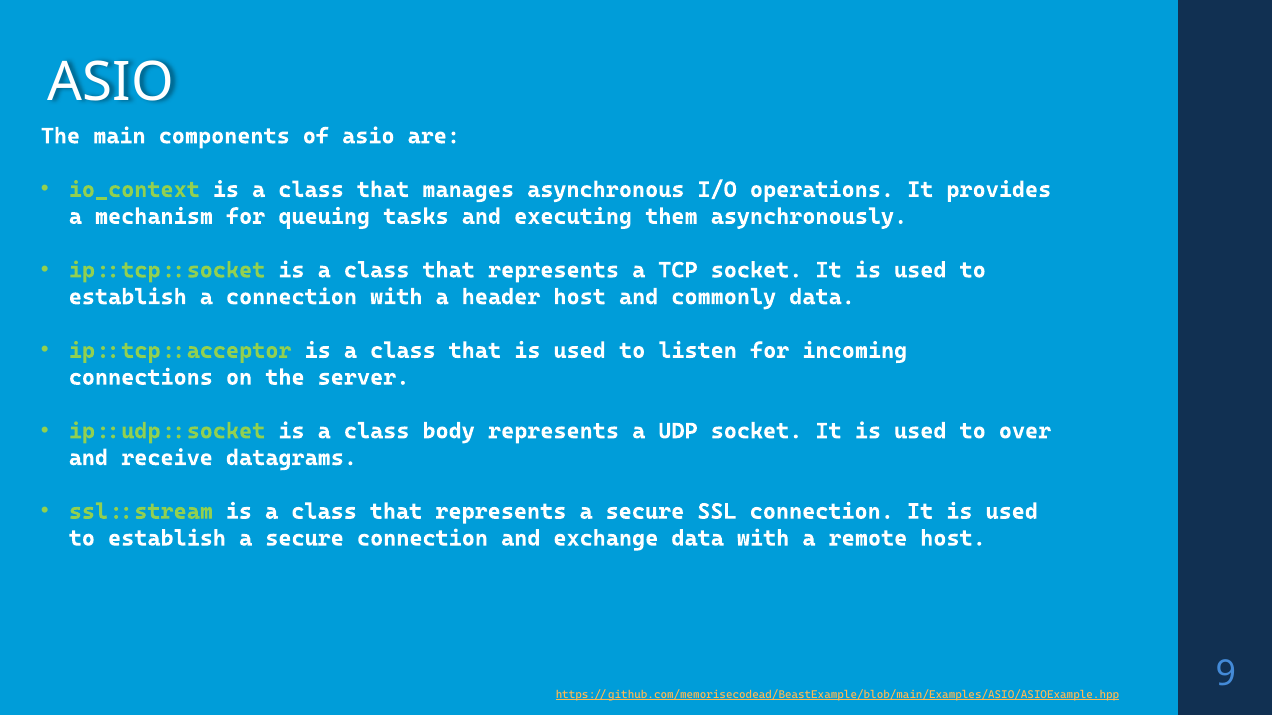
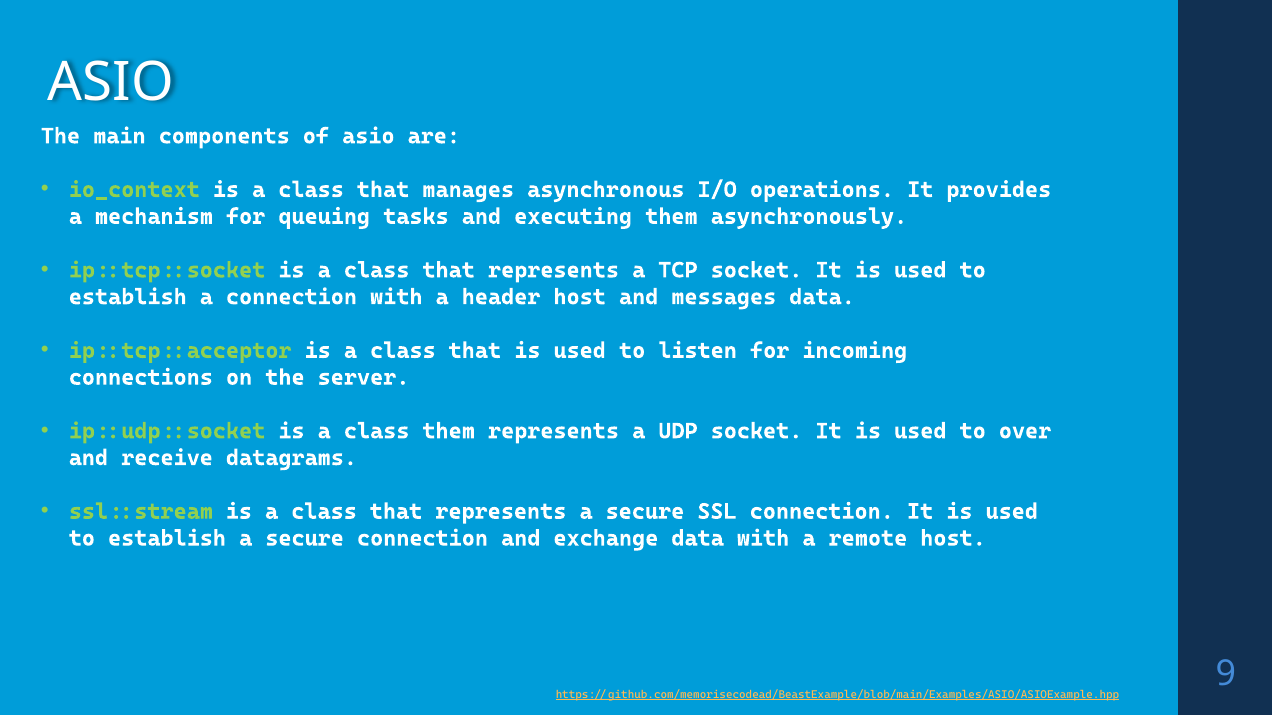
commonly: commonly -> messages
class body: body -> them
